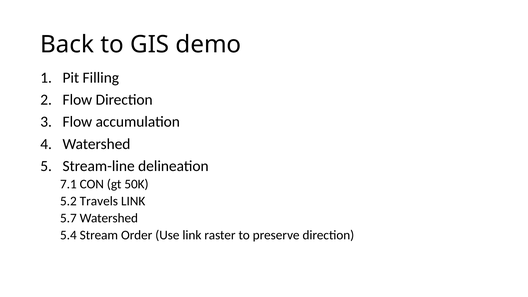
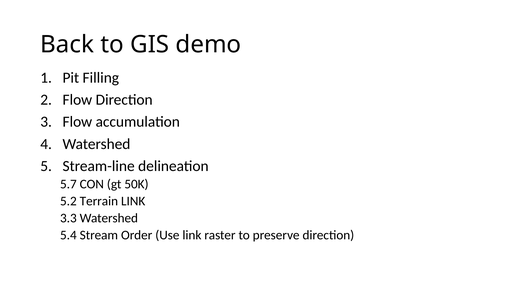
7.1: 7.1 -> 5.7
Travels: Travels -> Terrain
5.7: 5.7 -> 3.3
